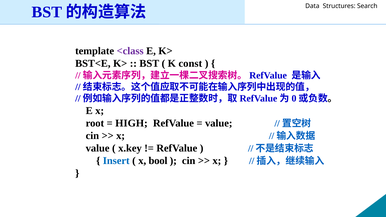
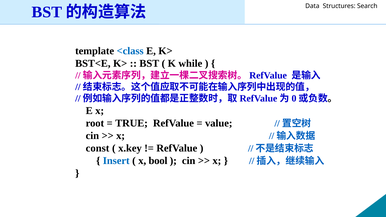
<class colour: purple -> blue
const: const -> while
HIGH: HIGH -> TRUE
value at (98, 148): value -> const
